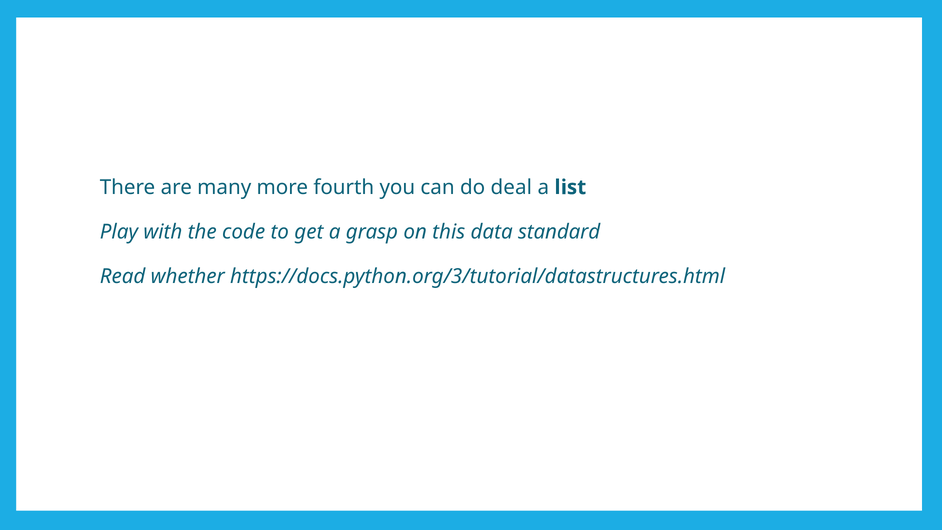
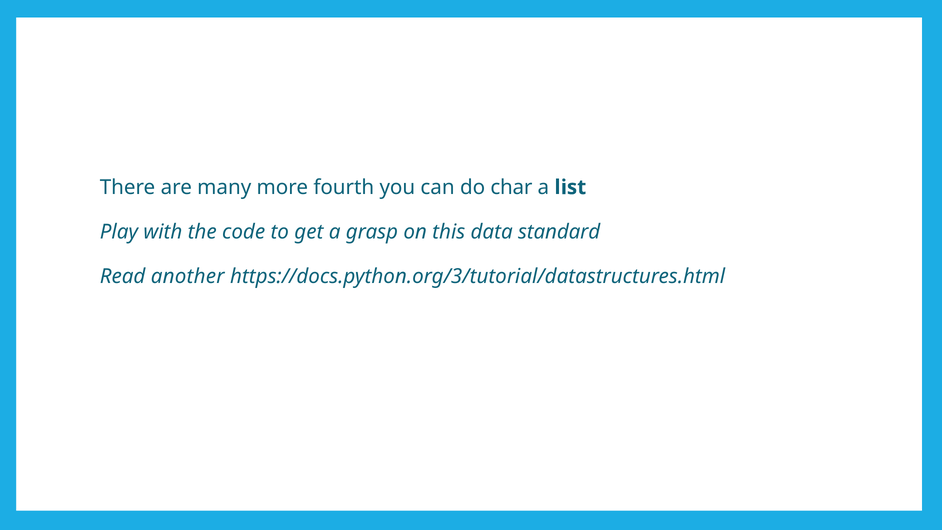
deal: deal -> char
whether: whether -> another
